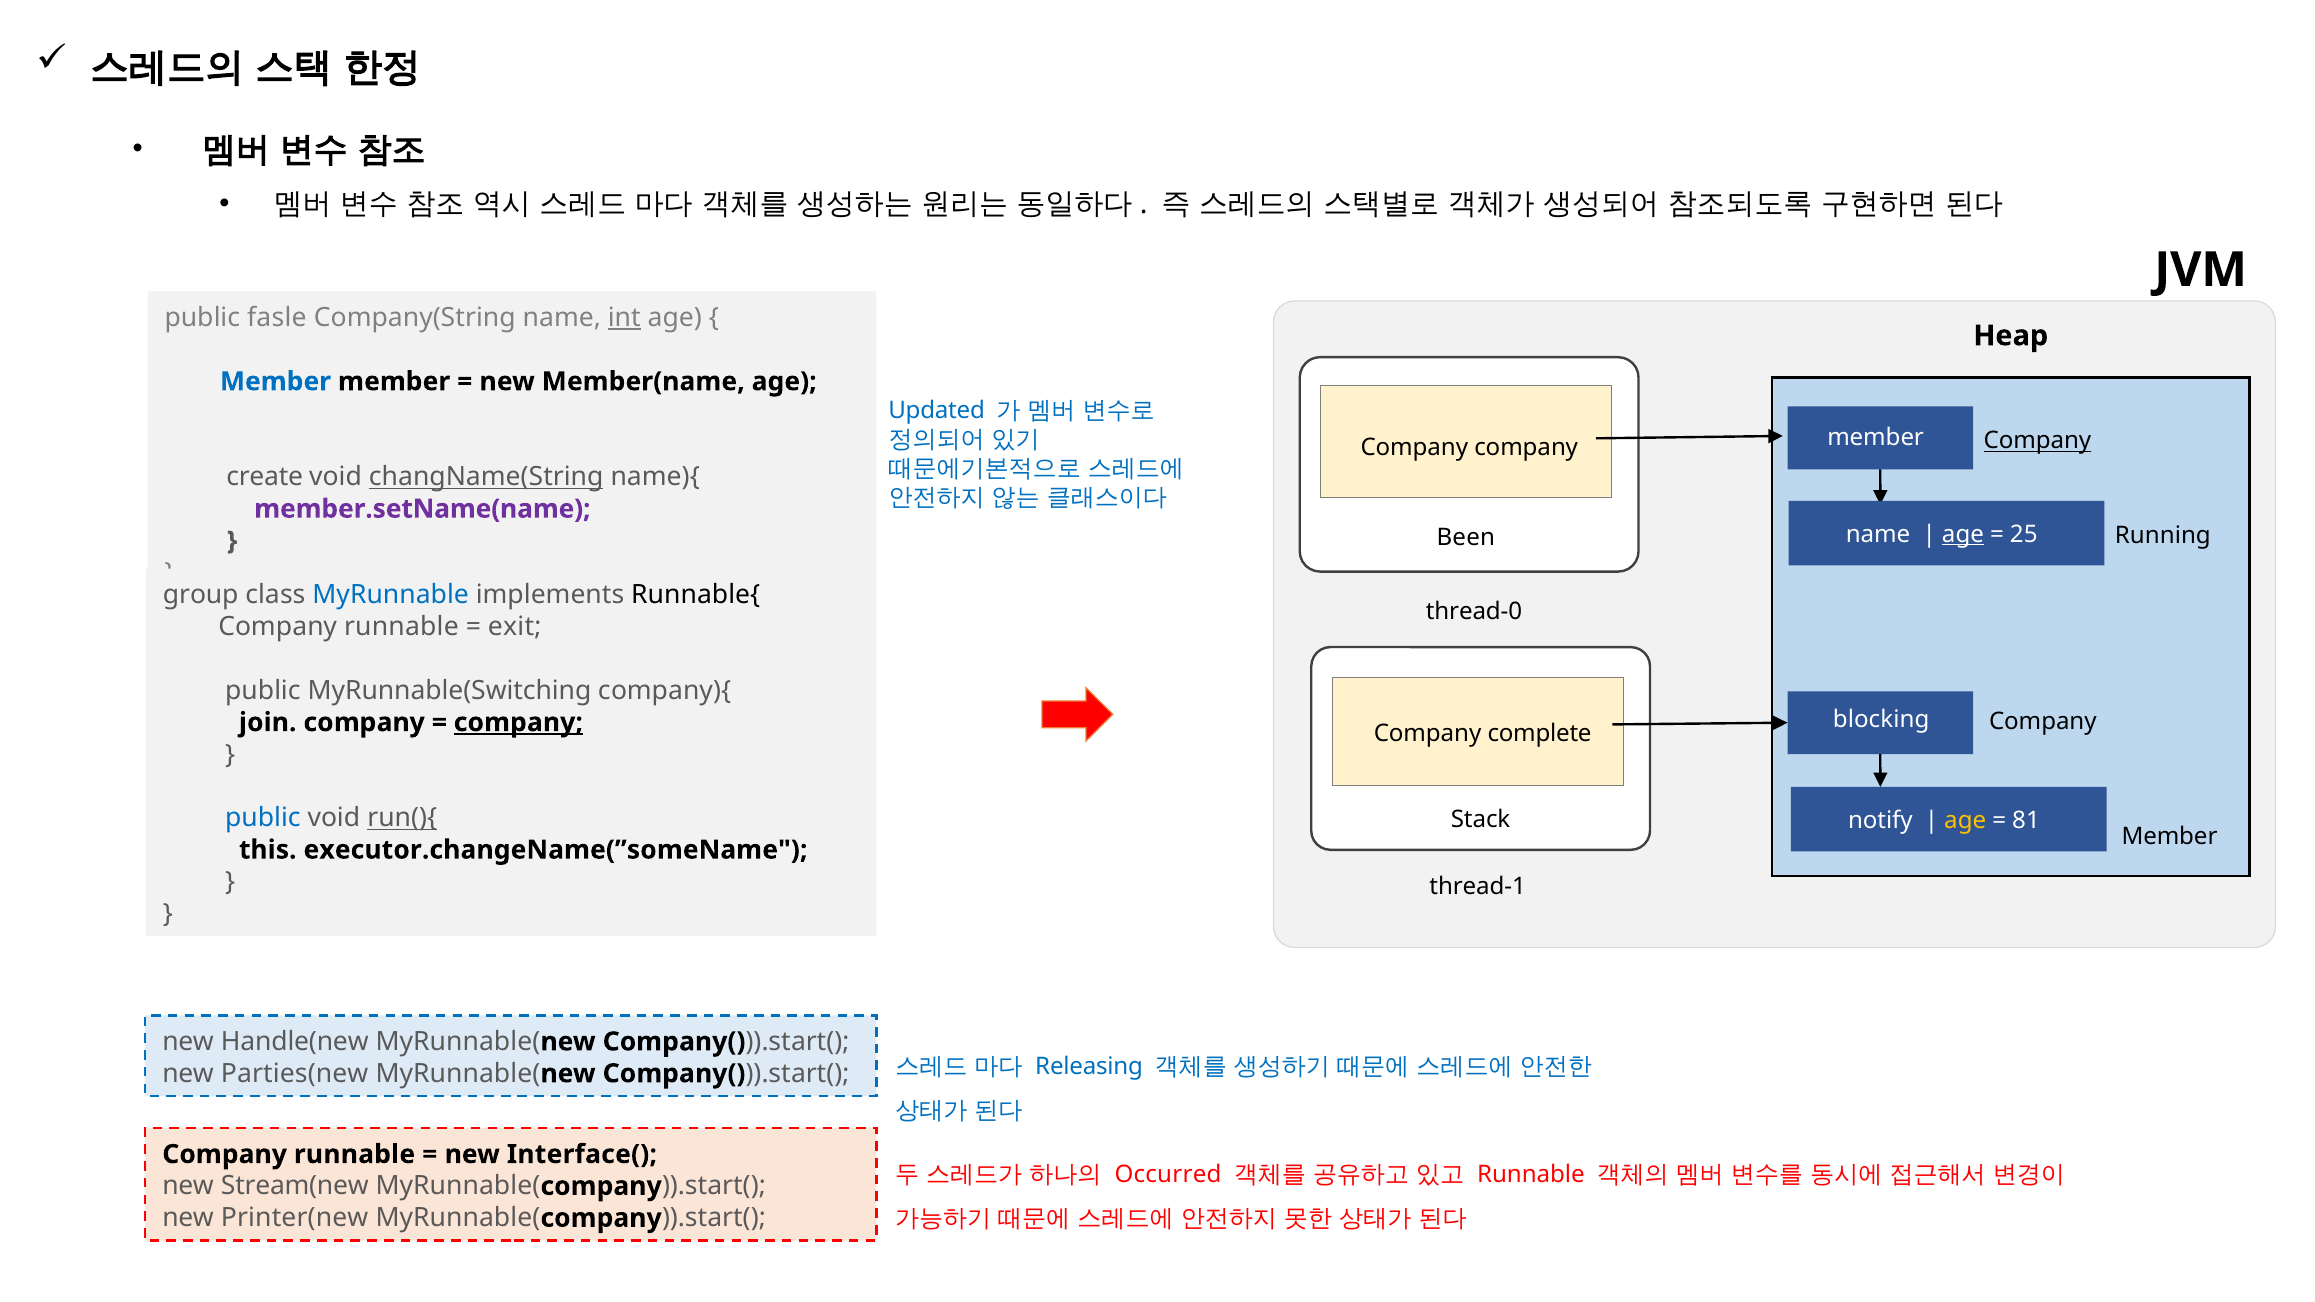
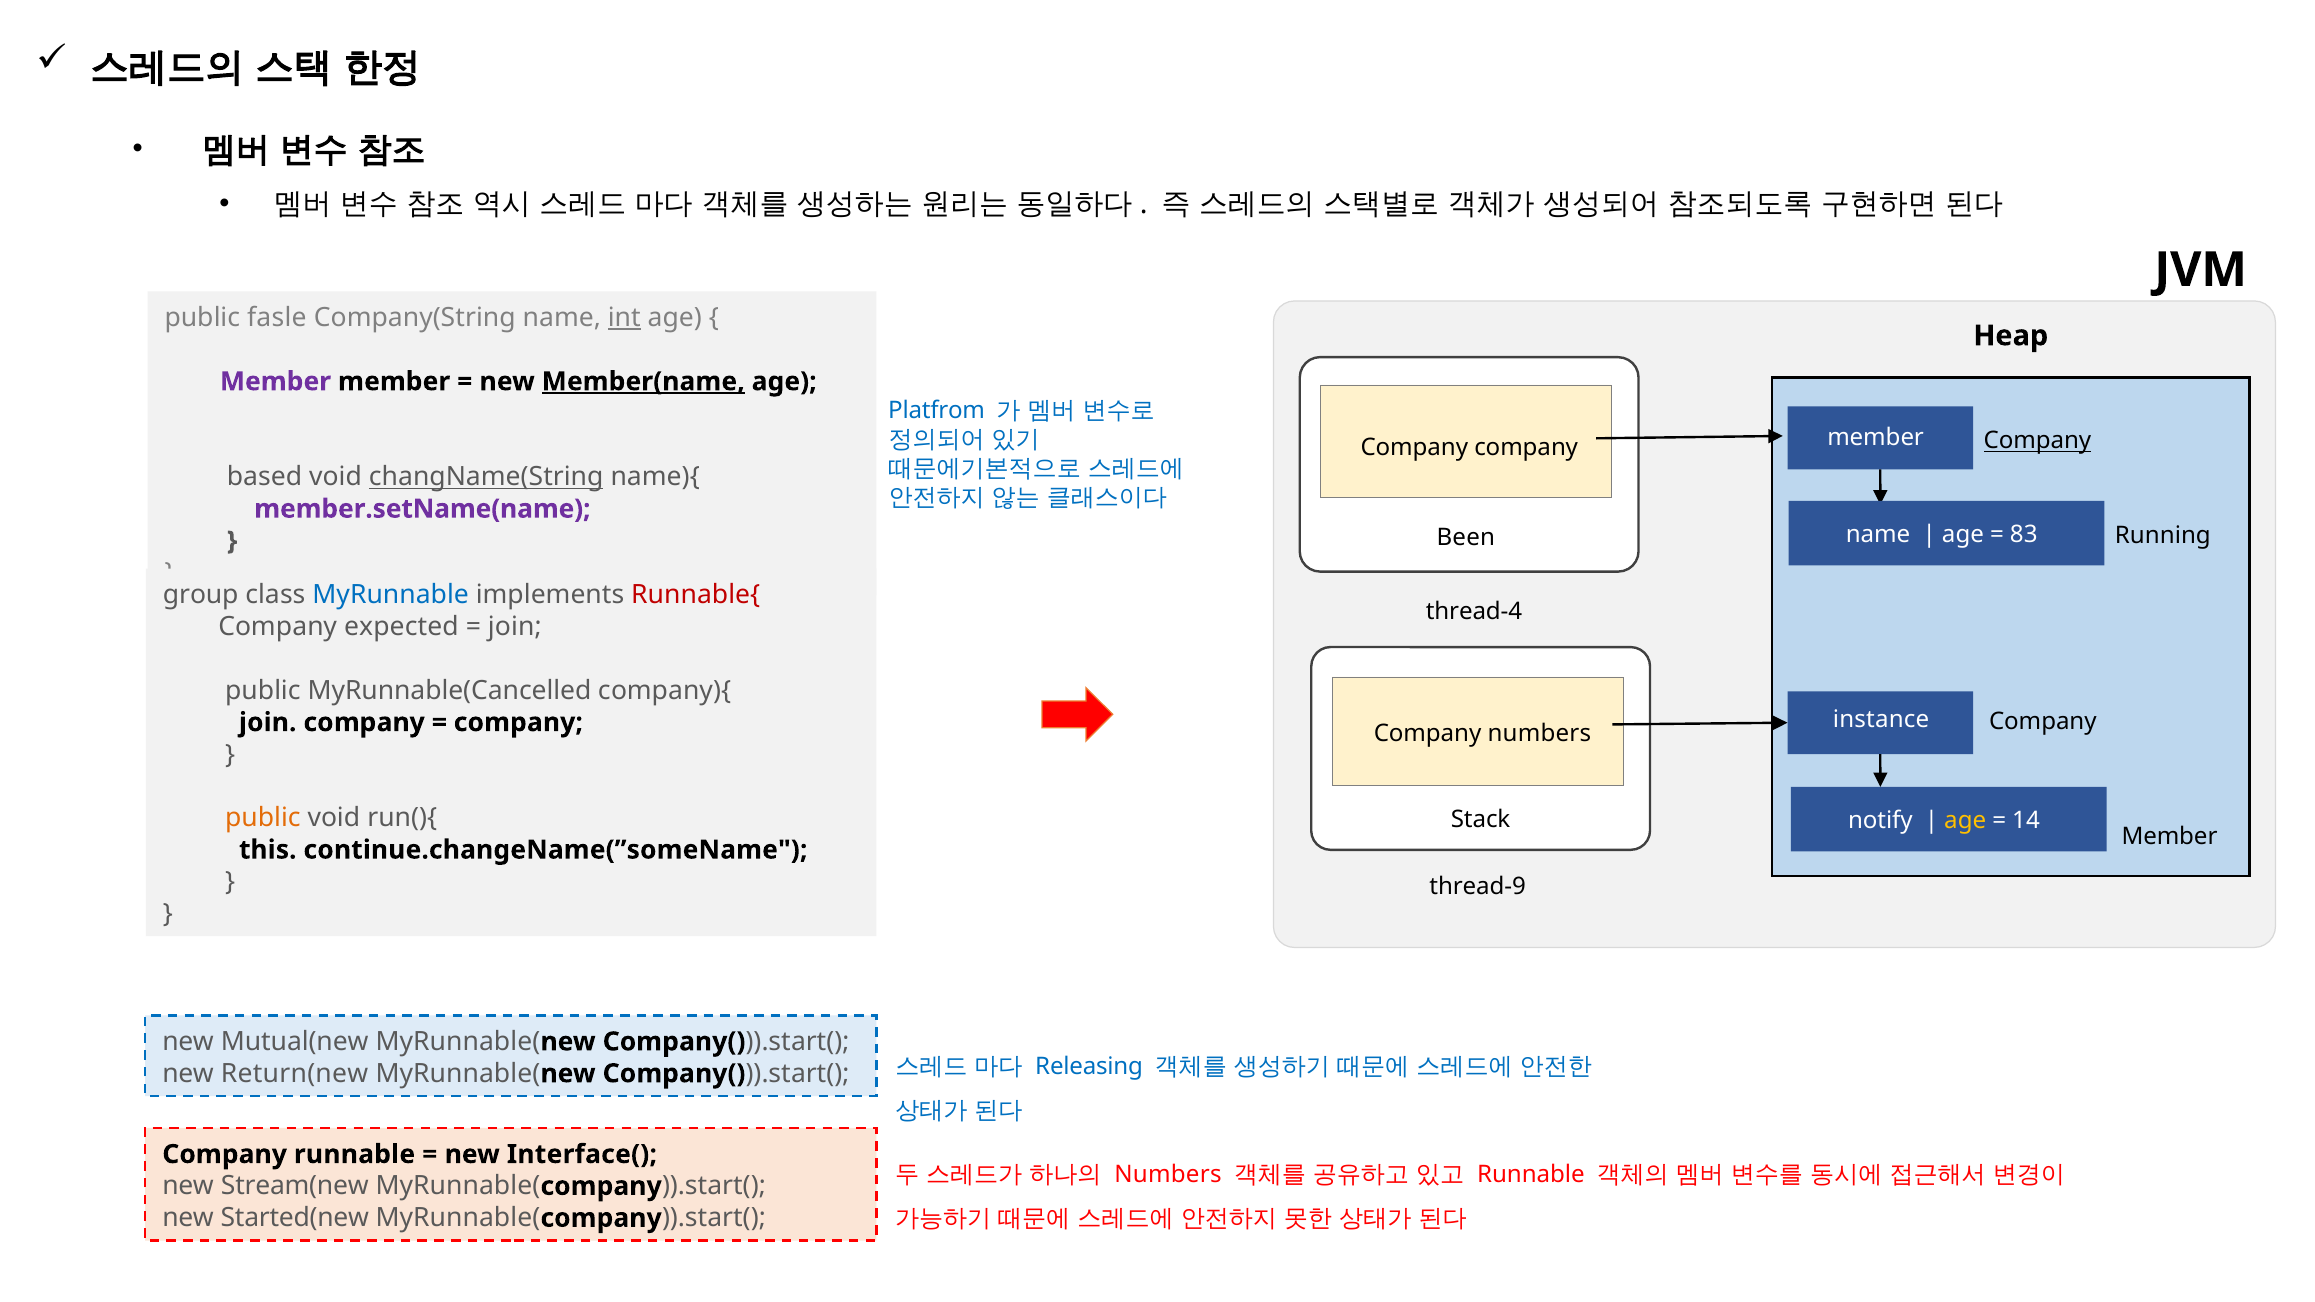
Member at (276, 382) colour: blue -> purple
Member(name underline: none -> present
Updated: Updated -> Platfrom
create: create -> based
age at (1963, 534) underline: present -> none
25: 25 -> 83
Runnable{ colour: black -> red
thread-0: thread-0 -> thread-4
runnable at (401, 627): runnable -> expected
exit at (515, 627): exit -> join
MyRunnable(Switching: MyRunnable(Switching -> MyRunnable(Cancelled
blocking: blocking -> instance
company at (518, 723) underline: present -> none
Company complete: complete -> numbers
public at (263, 818) colour: blue -> orange
run(){ underline: present -> none
81: 81 -> 14
executor.changeName(”someName: executor.changeName(”someName -> continue.changeName(”someName
thread-1: thread-1 -> thread-9
Handle(new: Handle(new -> Mutual(new
Parties(new: Parties(new -> Return(new
Occurred at (1168, 1175): Occurred -> Numbers
Printer(new: Printer(new -> Started(new
